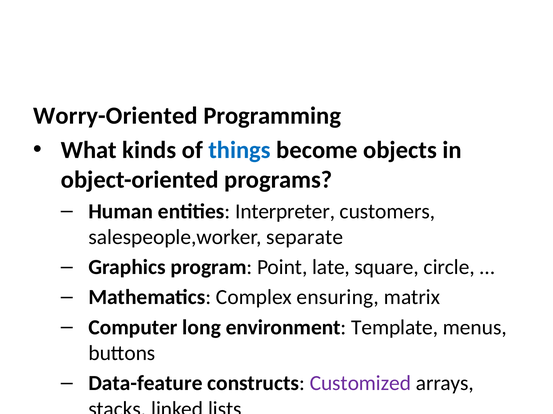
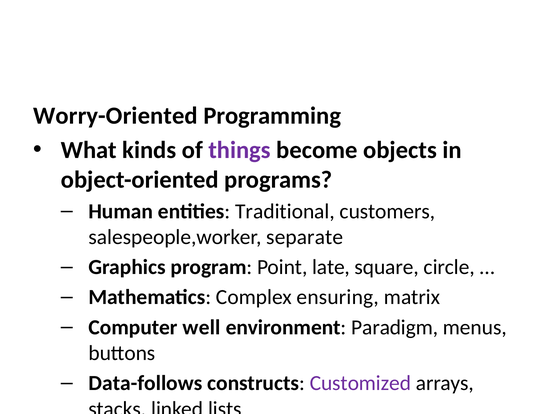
things colour: blue -> purple
Interpreter: Interpreter -> Traditional
long: long -> well
Template: Template -> Paradigm
Data-feature: Data-feature -> Data-follows
